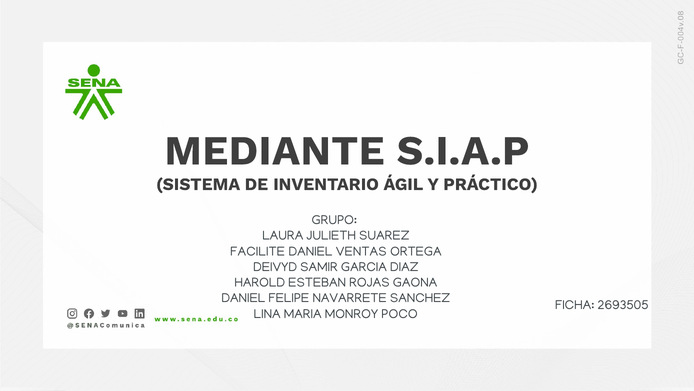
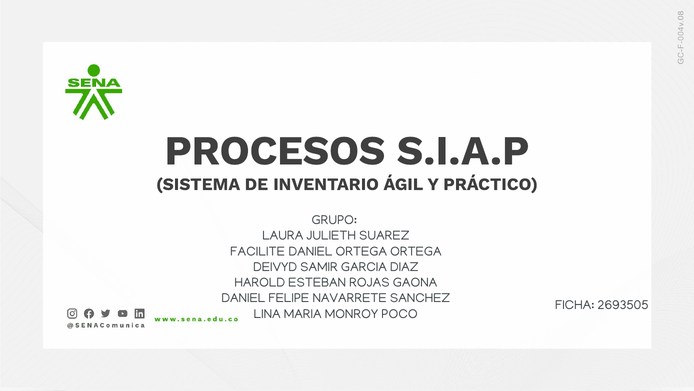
MEDIANTE: MEDIANTE -> PROCESOS
DANIEL VENTAS: VENTAS -> ORTEGA
